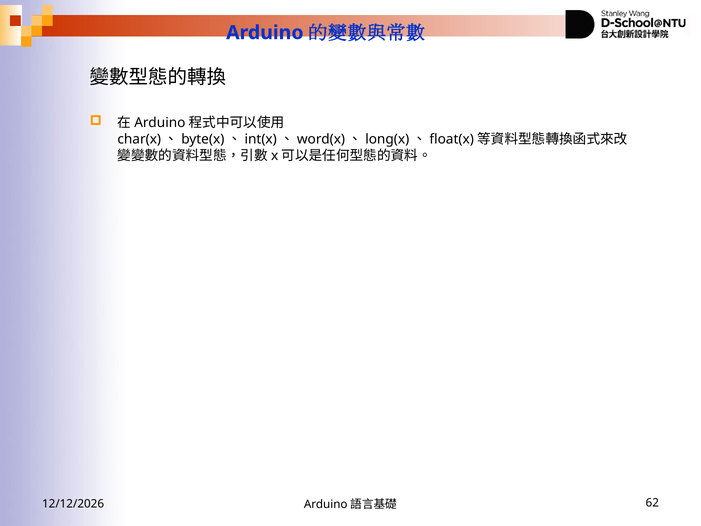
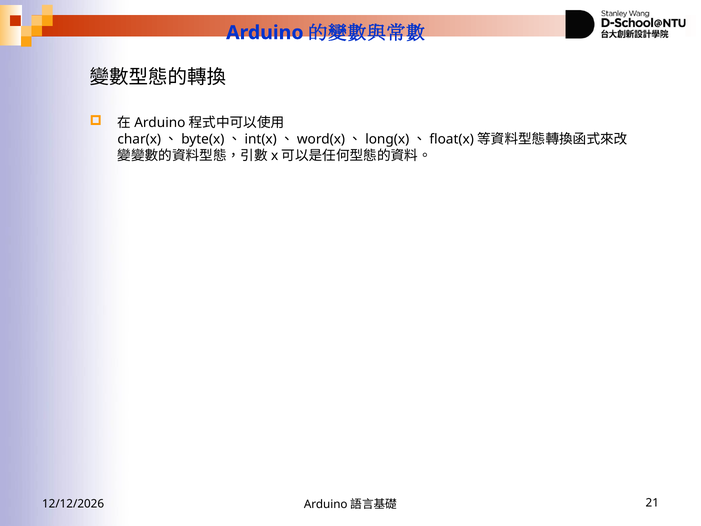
62: 62 -> 21
